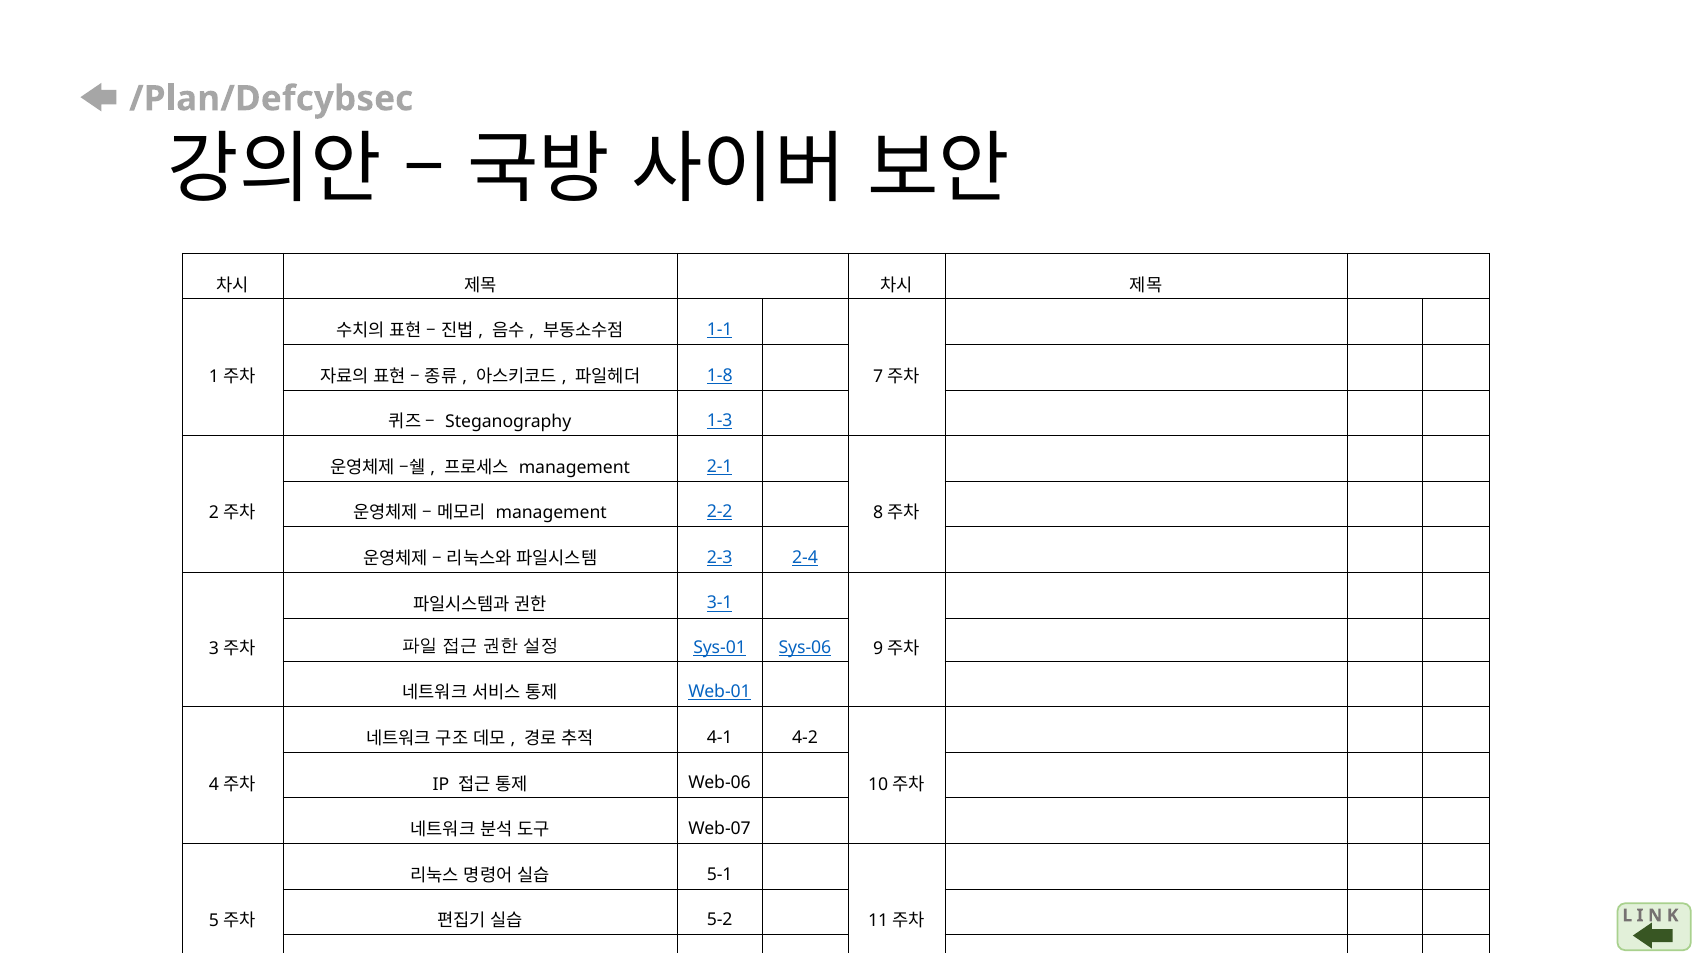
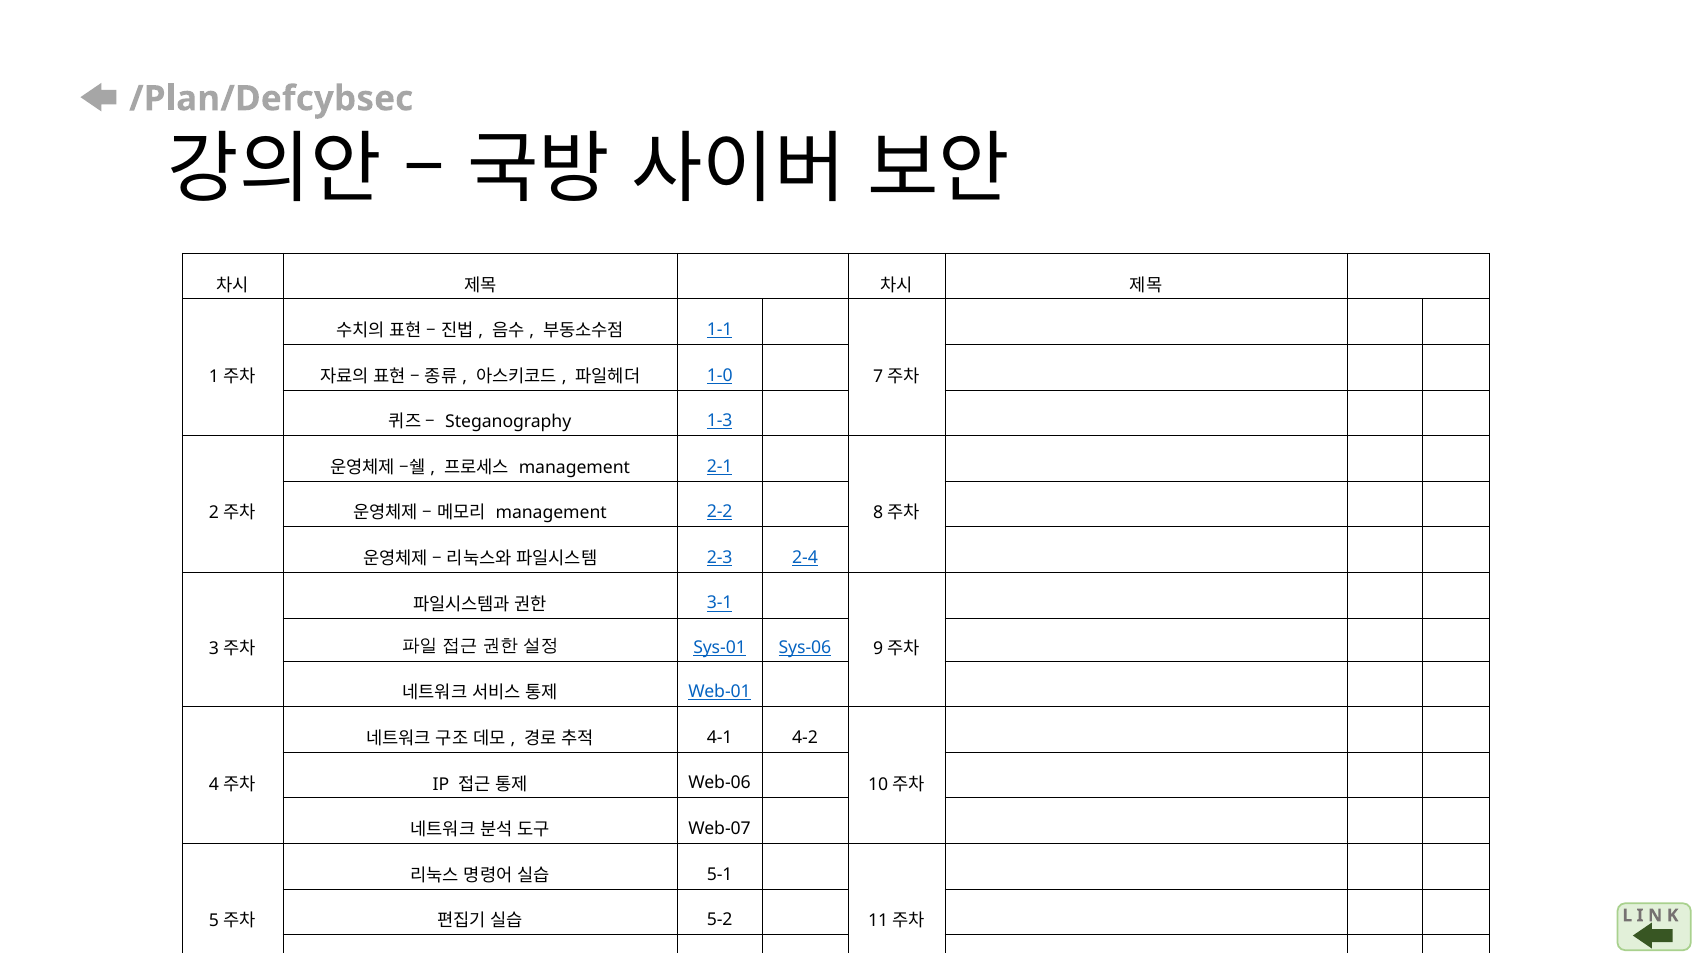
1-8: 1-8 -> 1-0
